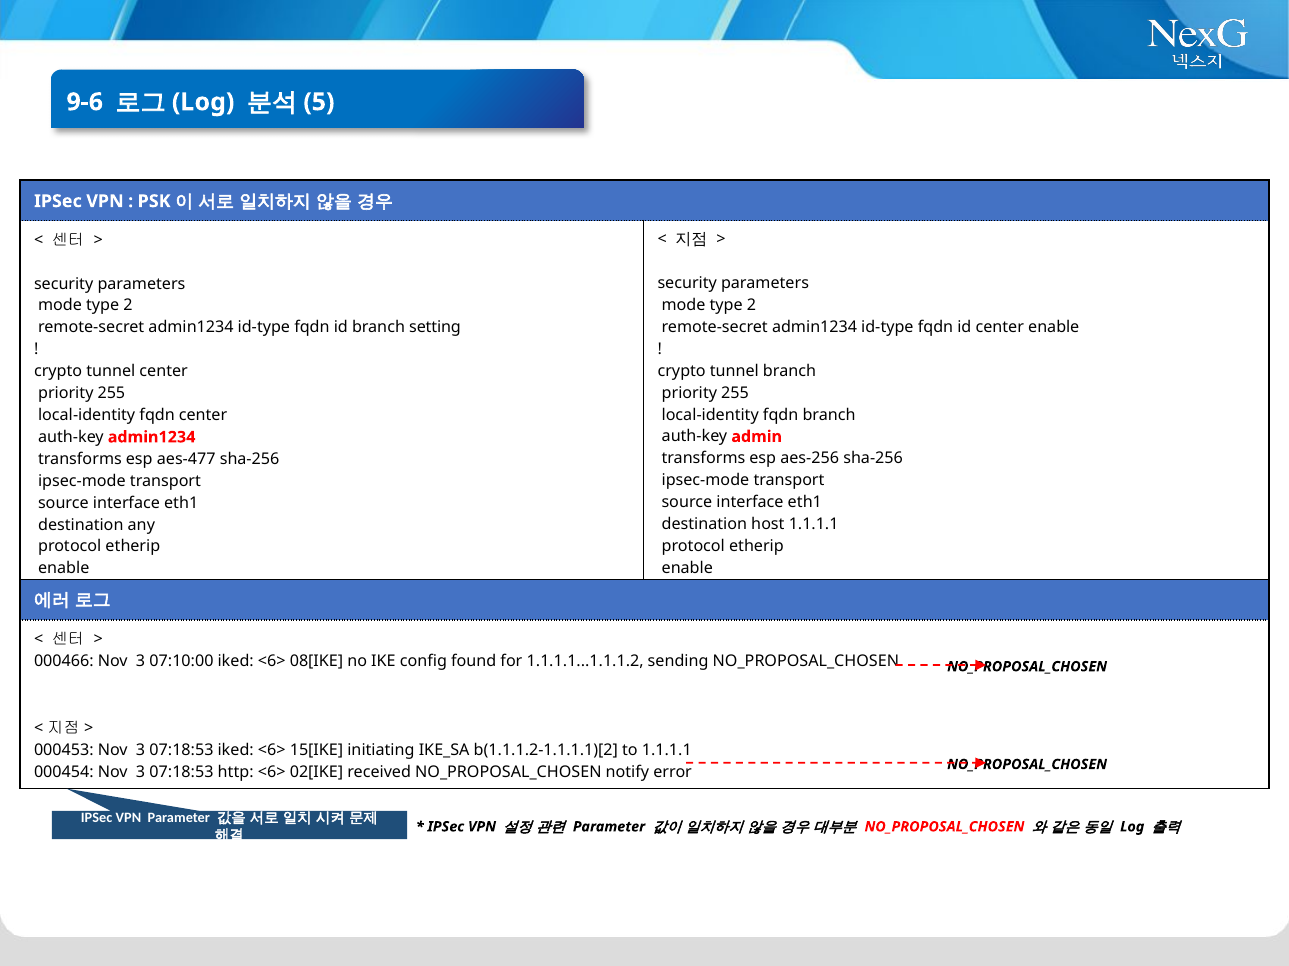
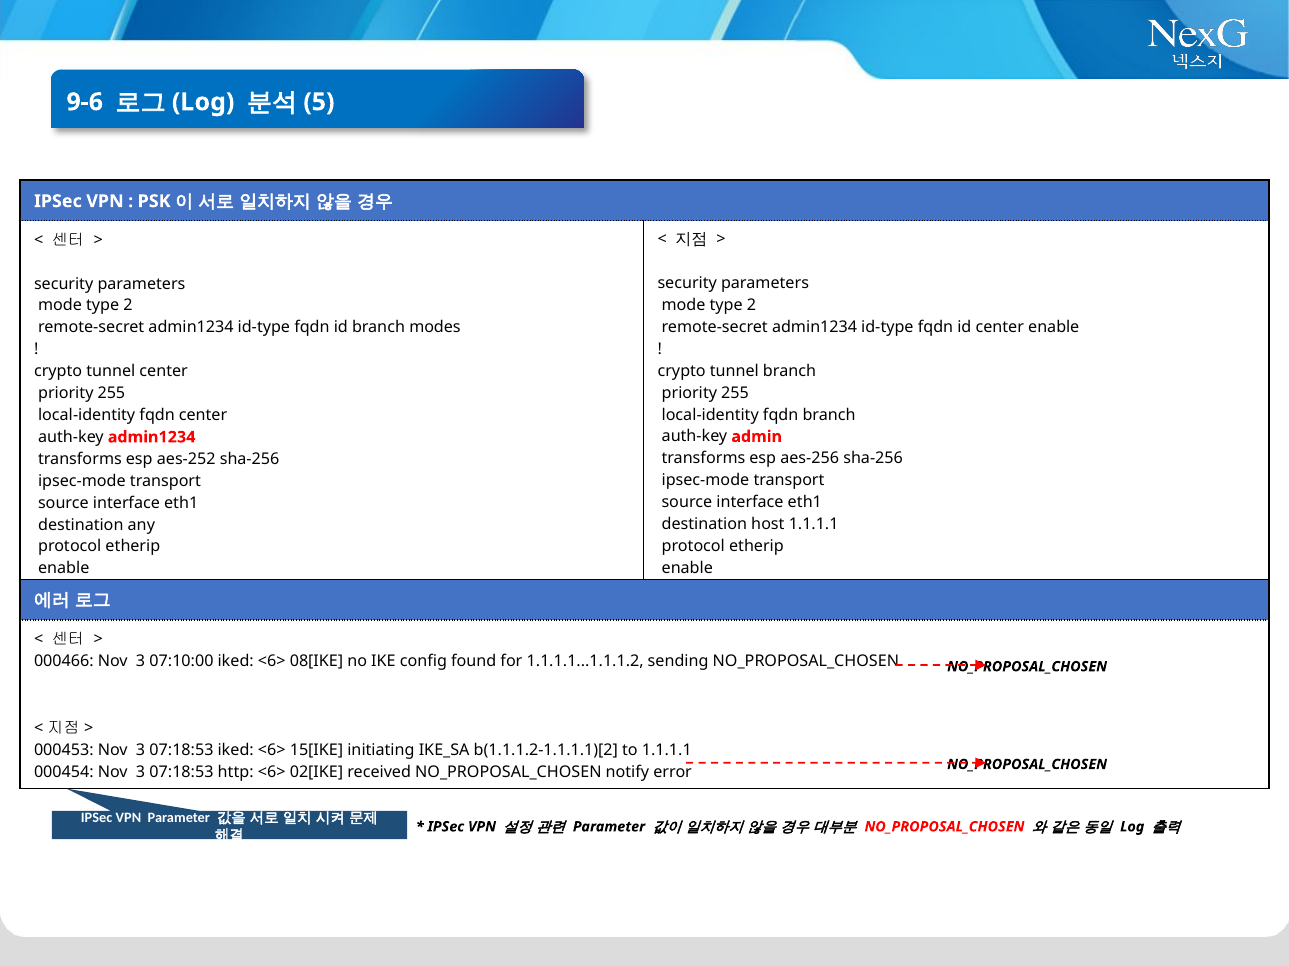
setting: setting -> modes
aes-477: aes-477 -> aes-252
